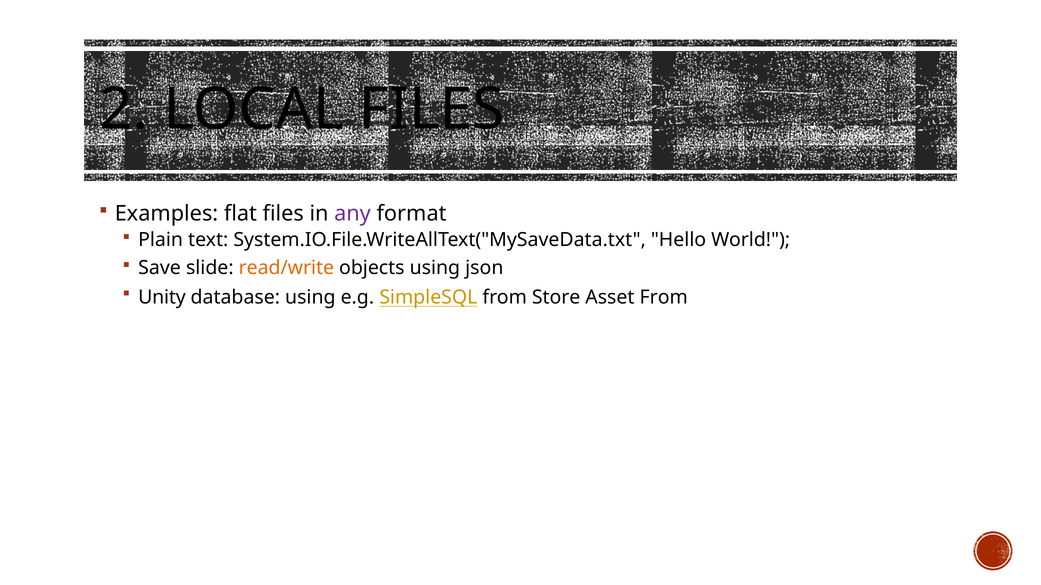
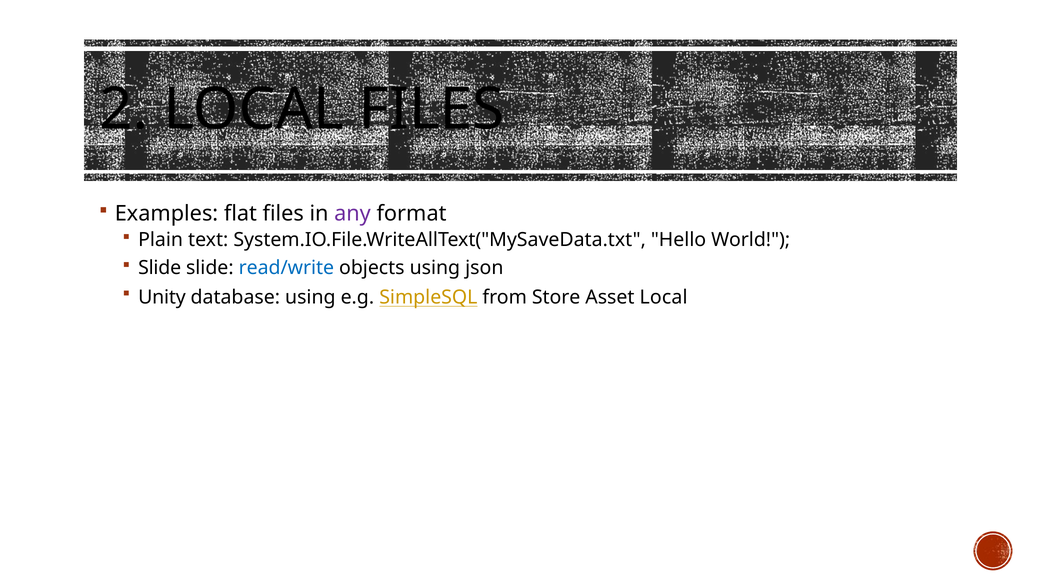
Save at (160, 268): Save -> Slide
read/write colour: orange -> blue
Asset From: From -> Local
